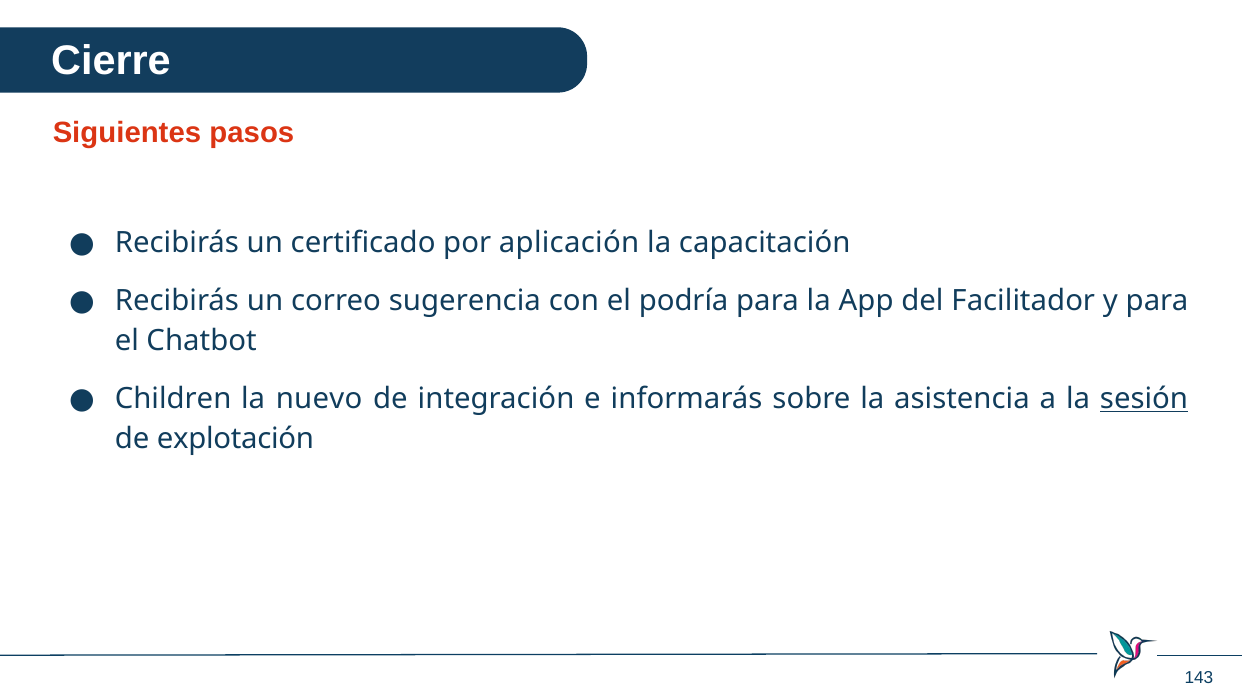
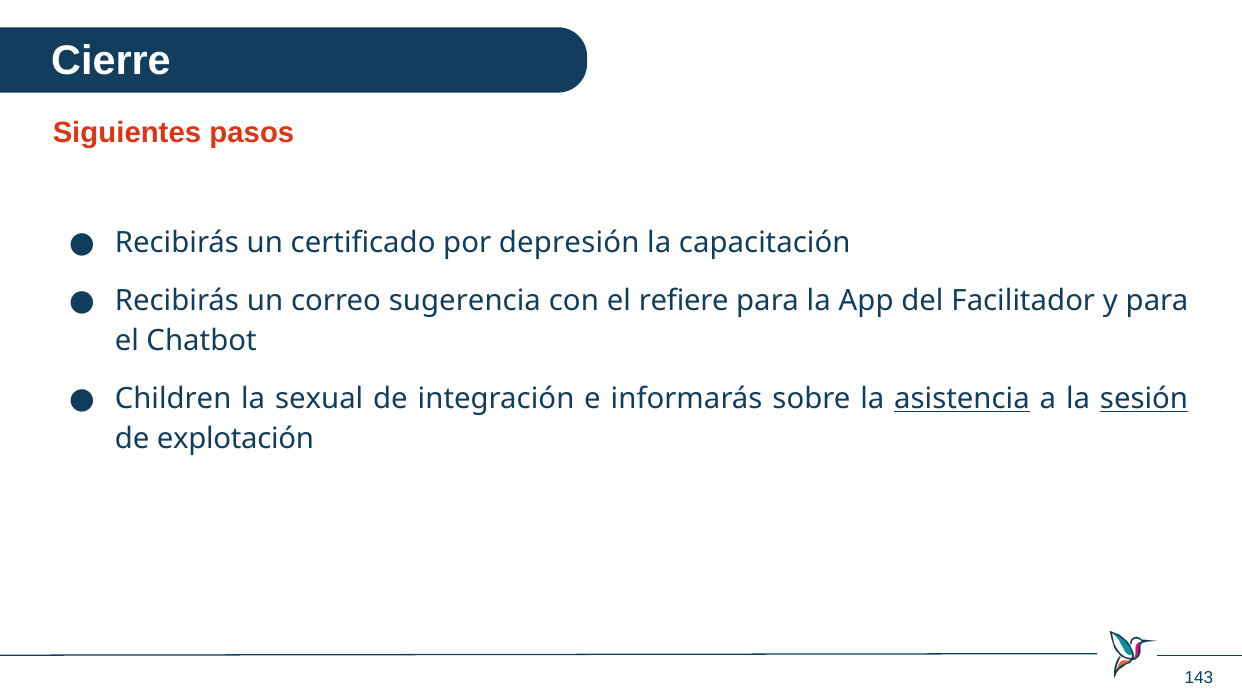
aplicación: aplicación -> depresión
podría: podría -> refiere
nuevo: nuevo -> sexual
asistencia underline: none -> present
